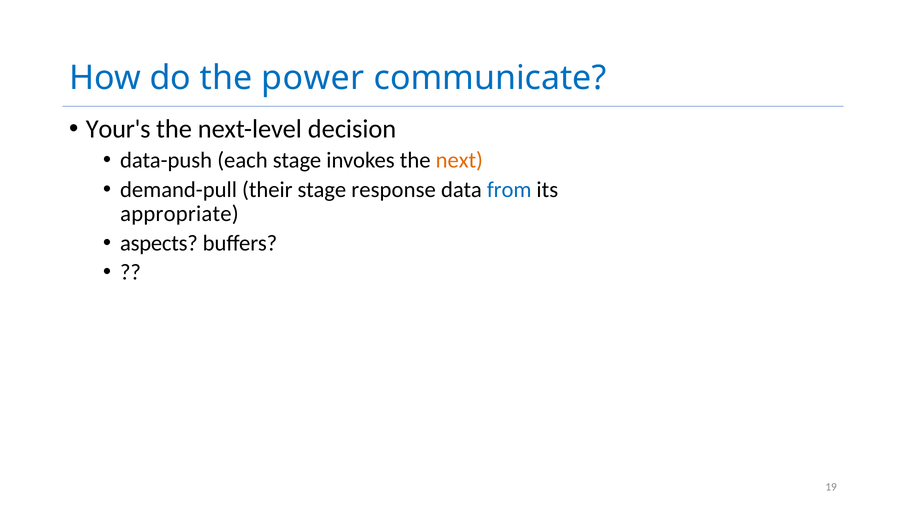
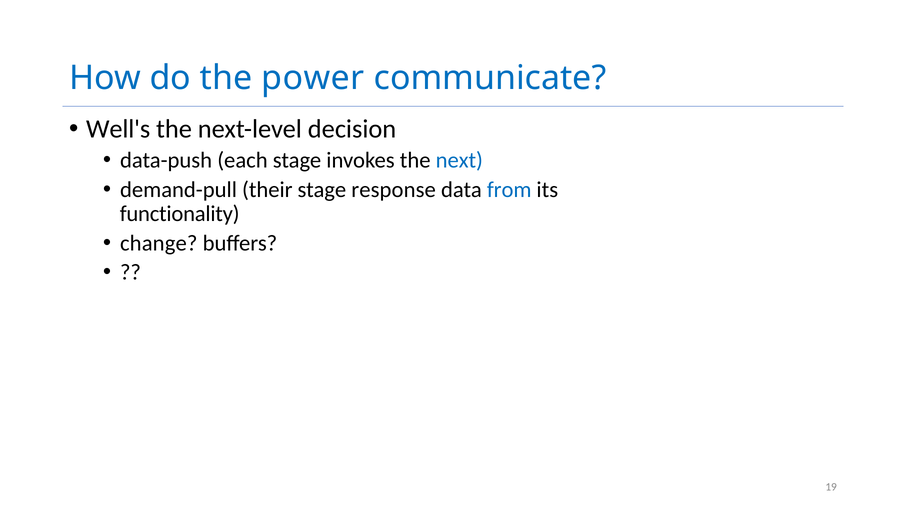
Your's: Your's -> Well's
next colour: orange -> blue
appropriate: appropriate -> functionality
aspects: aspects -> change
